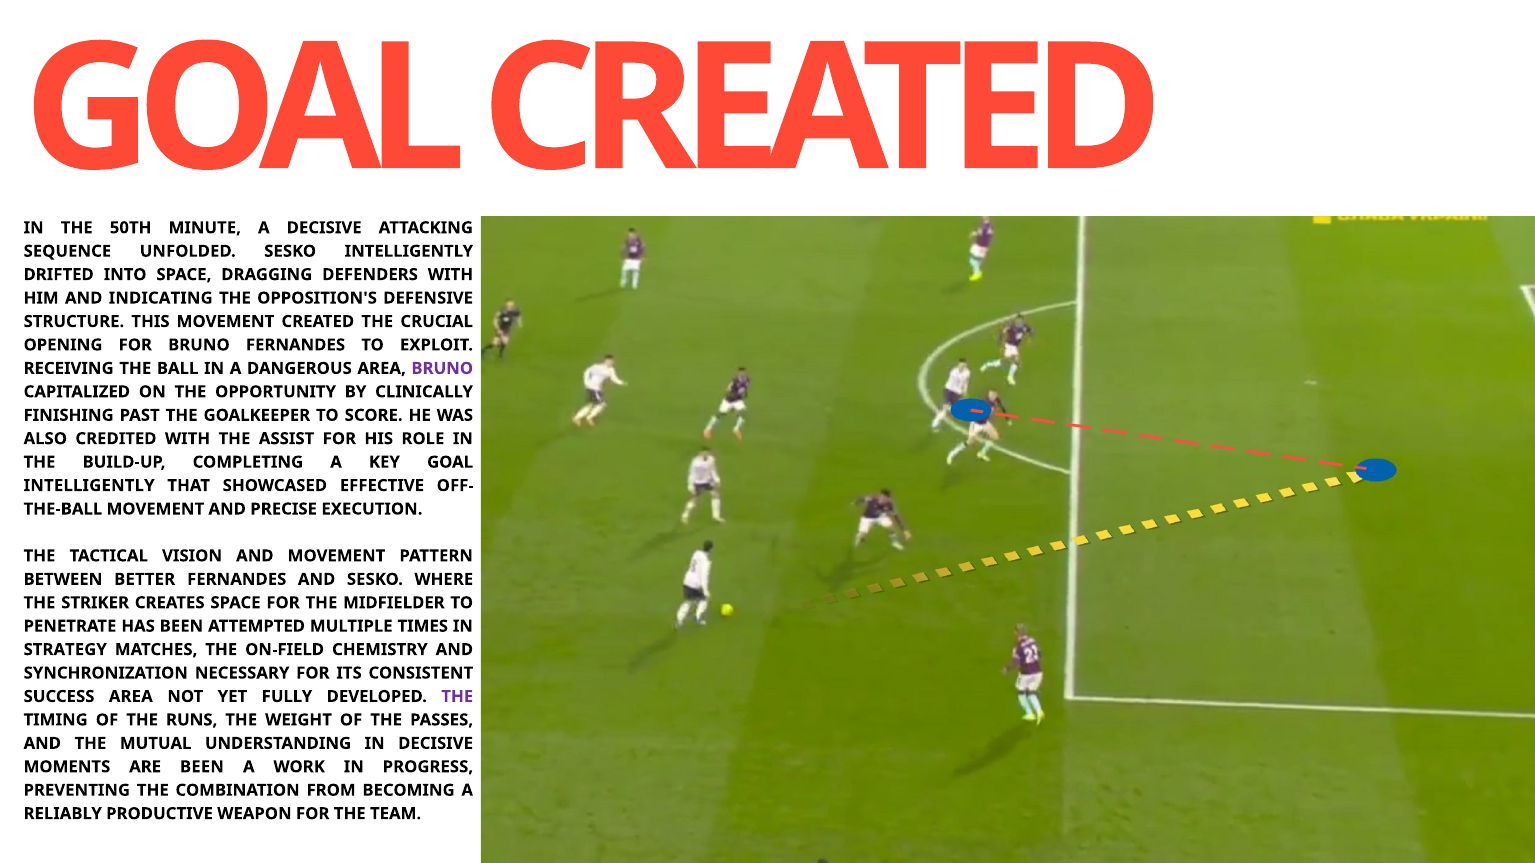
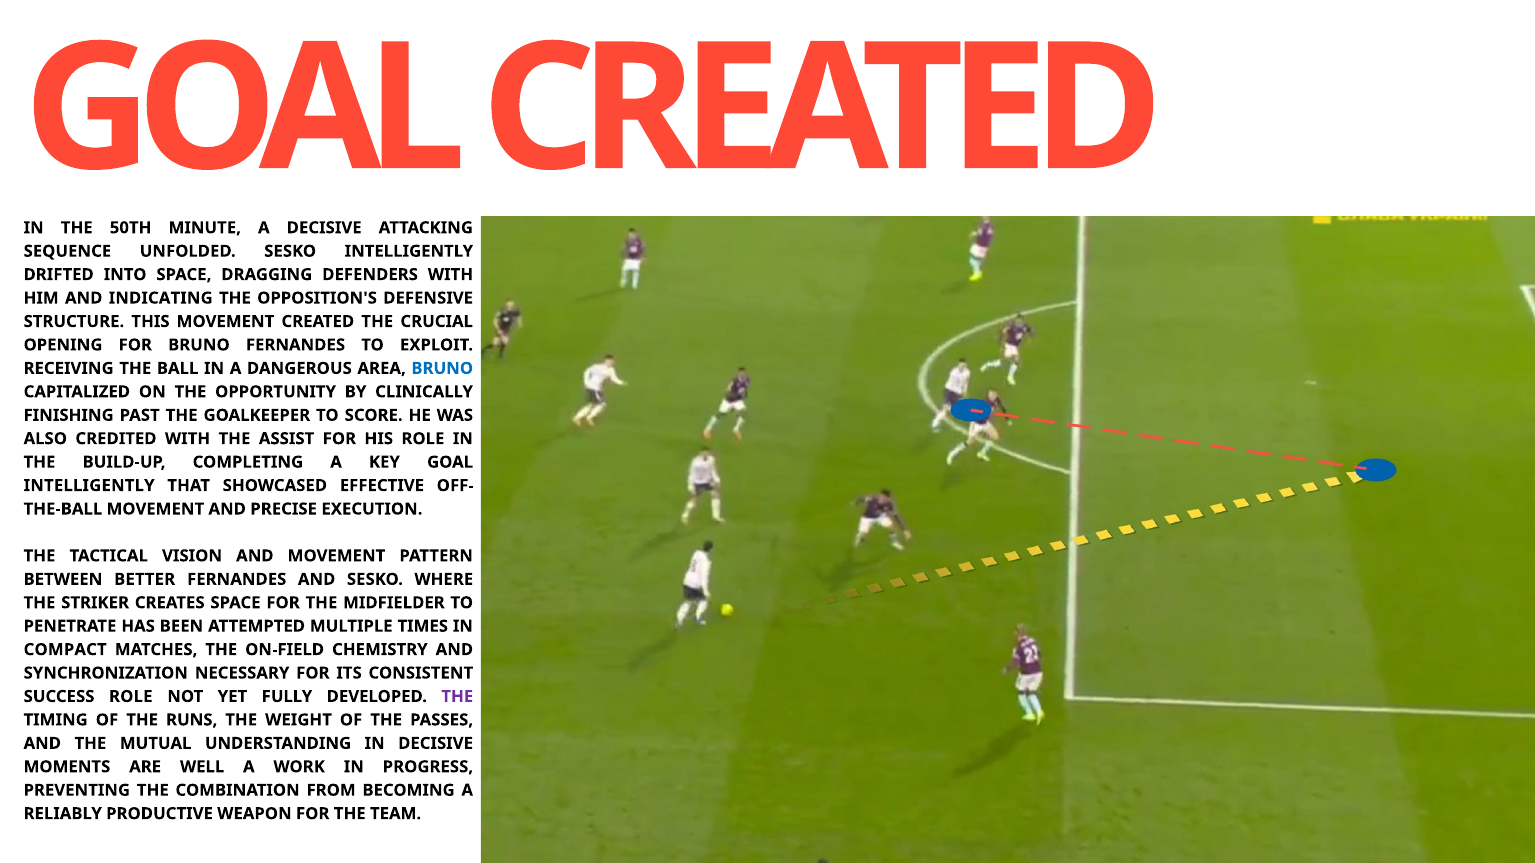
BRUNO at (442, 369) colour: purple -> blue
STRATEGY: STRATEGY -> COMPACT
SUCCESS AREA: AREA -> ROLE
ARE BEEN: BEEN -> WELL
